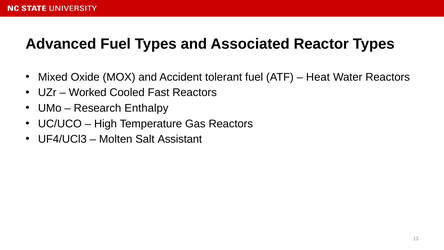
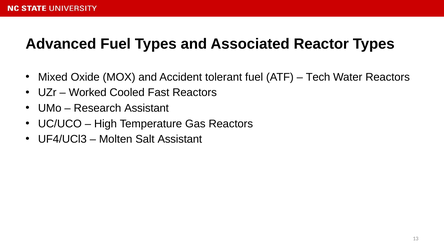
Heat: Heat -> Tech
Research Enthalpy: Enthalpy -> Assistant
